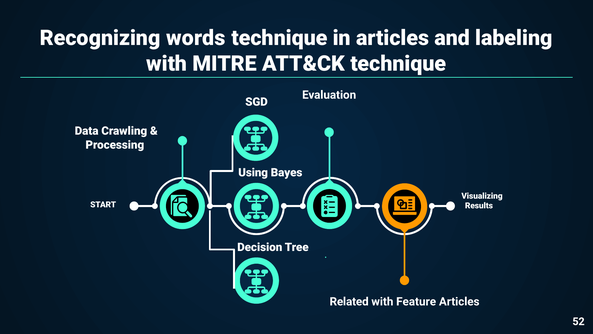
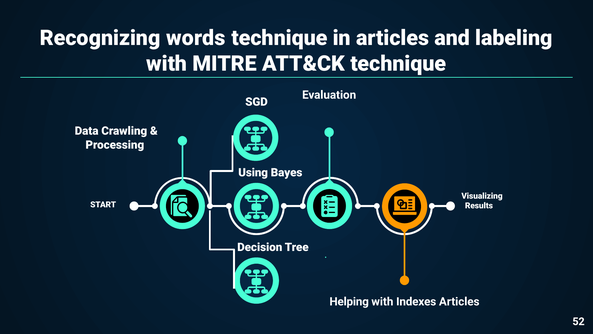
Related: Related -> Helping
Feature: Feature -> Indexes
